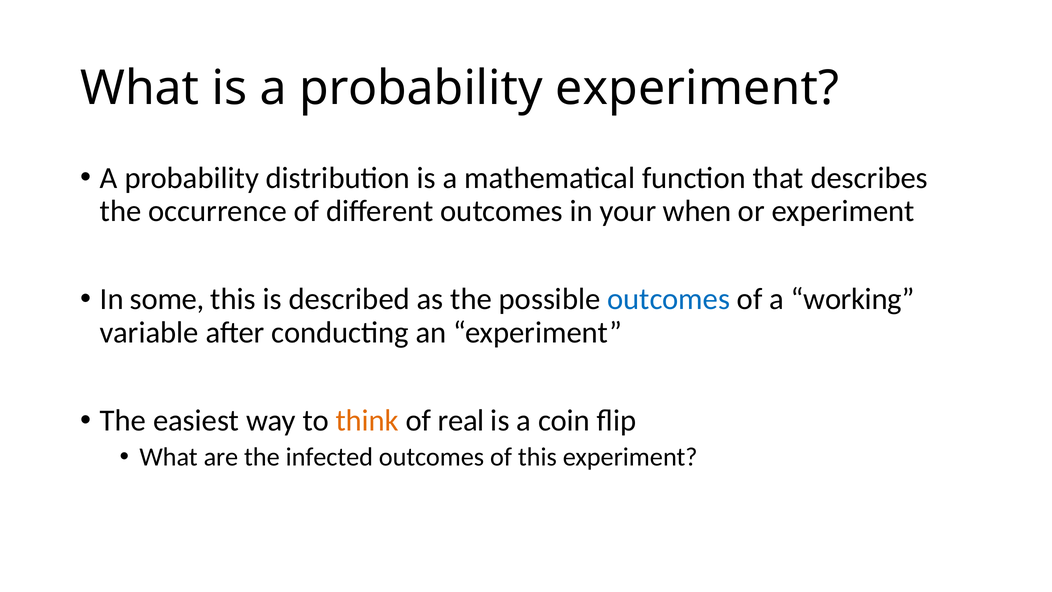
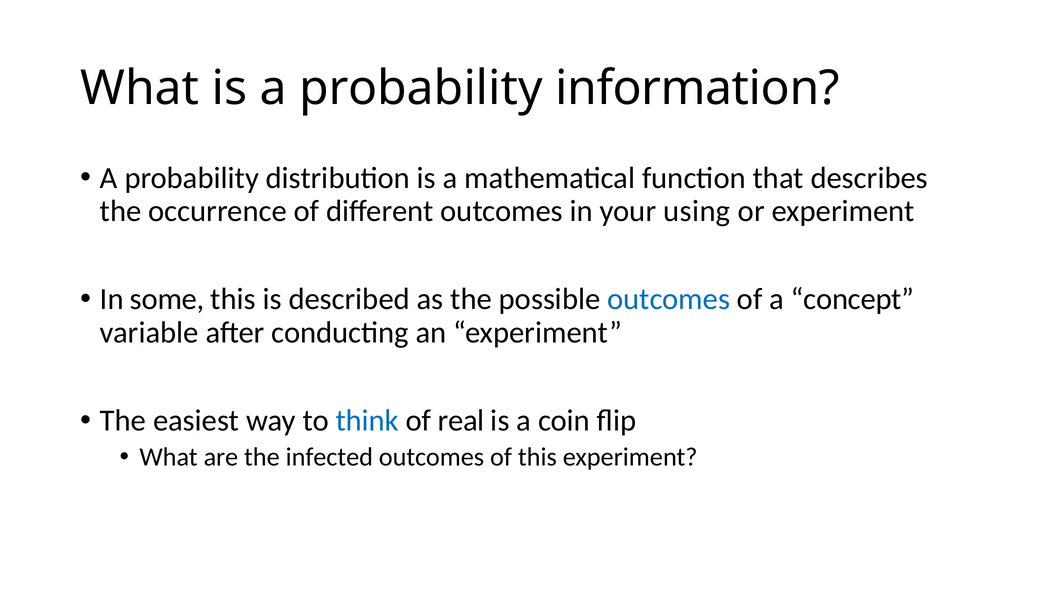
probability experiment: experiment -> information
when: when -> using
working: working -> concept
think colour: orange -> blue
